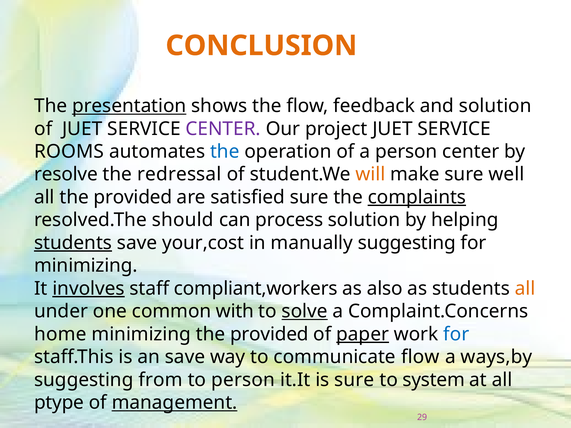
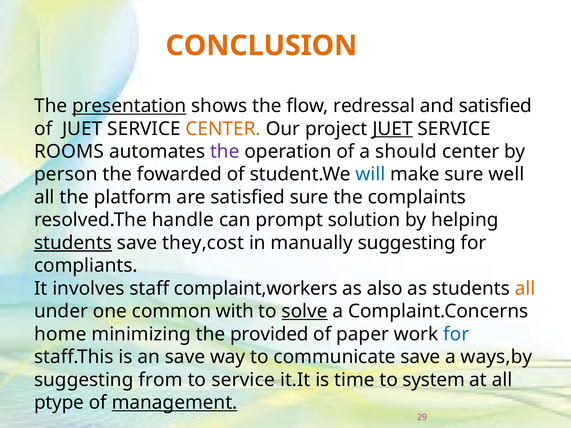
feedback: feedback -> redressal
and solution: solution -> satisfied
CENTER at (223, 129) colour: purple -> orange
JUET at (392, 129) underline: none -> present
the at (225, 152) colour: blue -> purple
a person: person -> should
resolve: resolve -> person
redressal: redressal -> fowarded
will colour: orange -> blue
all the provided: provided -> platform
complaints underline: present -> none
should: should -> handle
process: process -> prompt
your,cost: your,cost -> they,cost
minimizing at (86, 266): minimizing -> compliants
involves underline: present -> none
compliant,workers: compliant,workers -> complaint,workers
paper underline: present -> none
communicate flow: flow -> save
to person: person -> service
is sure: sure -> time
